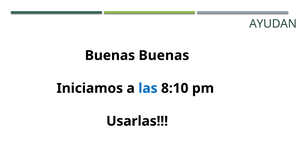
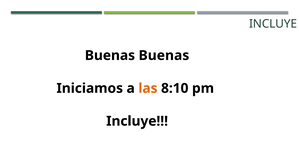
AYUDAN at (273, 24): AYUDAN -> INCLUYE
las colour: blue -> orange
Usarlas at (137, 121): Usarlas -> Incluye
